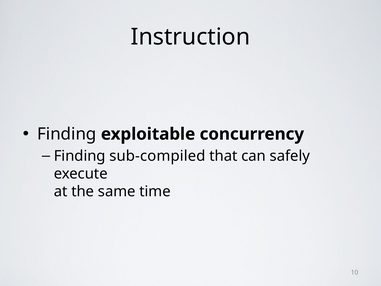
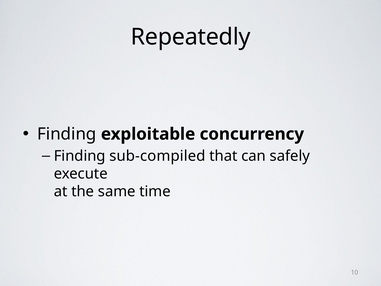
Instruction: Instruction -> Repeatedly
